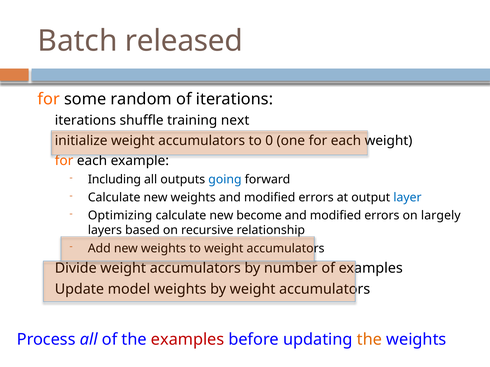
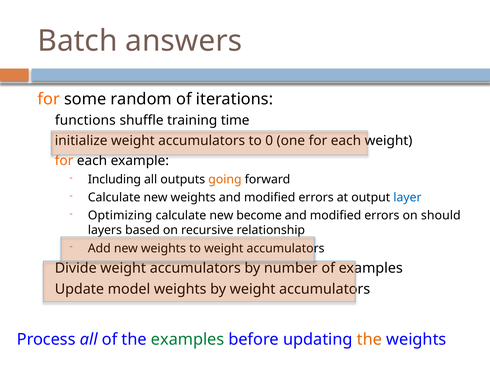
released: released -> answers
iterations at (85, 121): iterations -> functions
next: next -> time
going colour: blue -> orange
largely: largely -> should
examples at (188, 340) colour: red -> green
